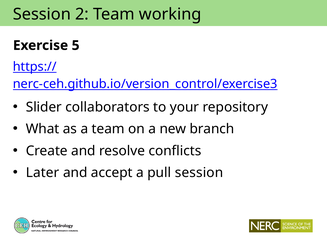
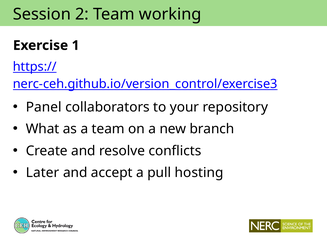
5: 5 -> 1
Slider: Slider -> Panel
pull session: session -> hosting
